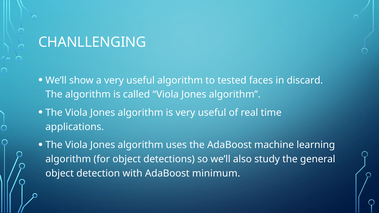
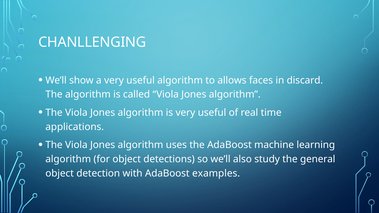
tested: tested -> allows
minimum: minimum -> examples
